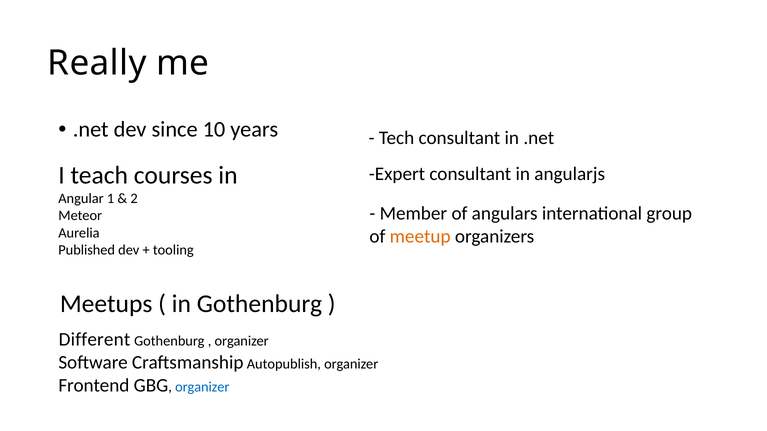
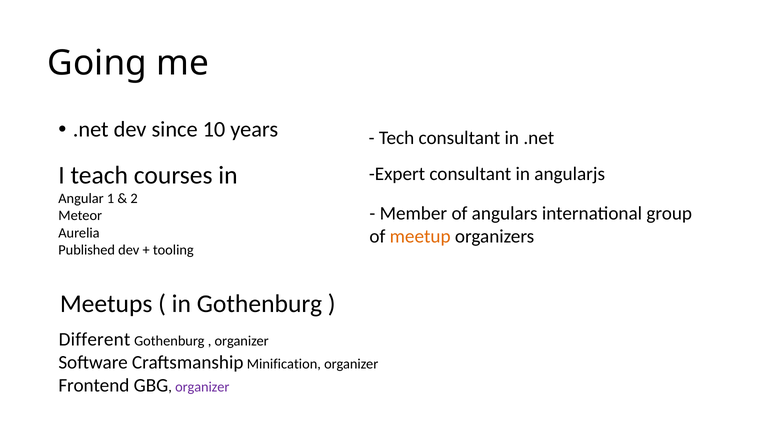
Really: Really -> Going
Autopublish: Autopublish -> Minification
organizer at (202, 387) colour: blue -> purple
